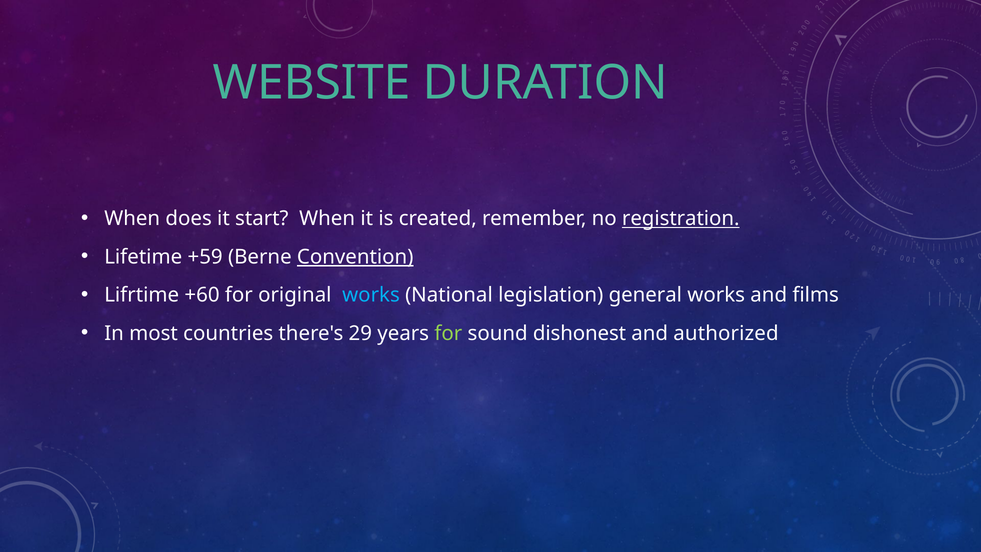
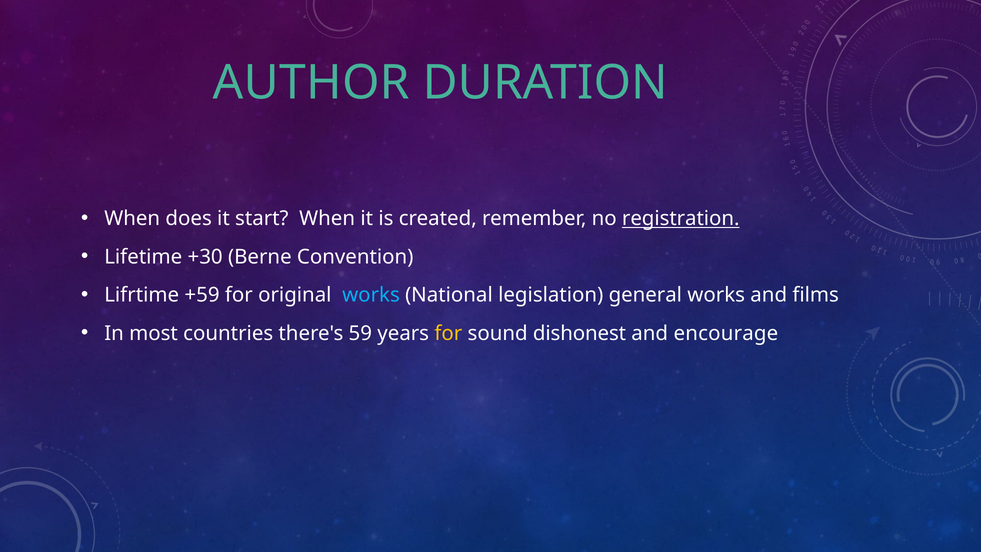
WEBSITE: WEBSITE -> AUTHOR
+59: +59 -> +30
Convention underline: present -> none
+60: +60 -> +59
29: 29 -> 59
for at (448, 333) colour: light green -> yellow
authorized: authorized -> encourage
